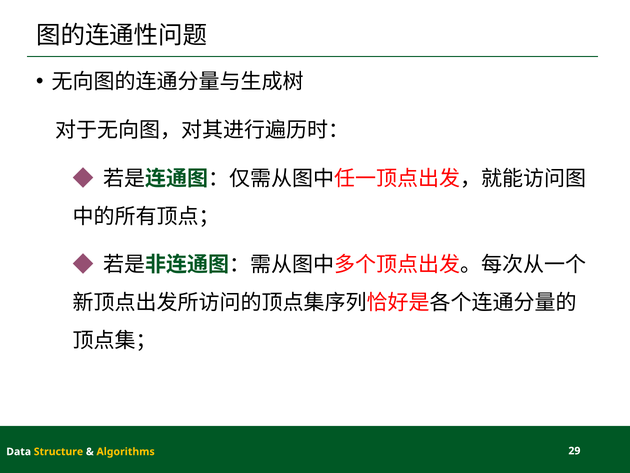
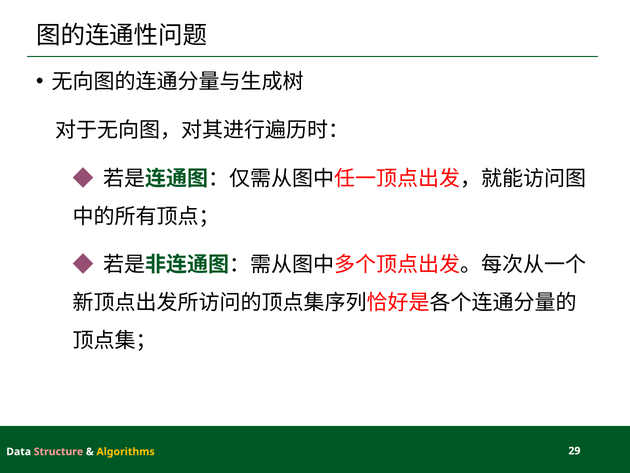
Structure colour: yellow -> pink
